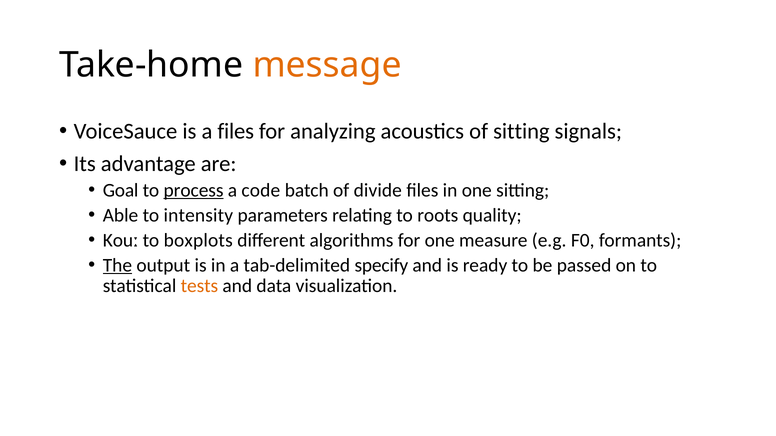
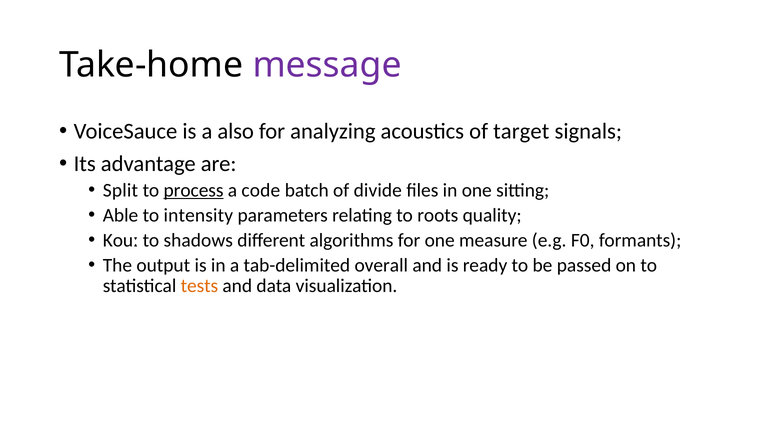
message colour: orange -> purple
a files: files -> also
of sitting: sitting -> target
Goal: Goal -> Split
boxplots: boxplots -> shadows
The underline: present -> none
specify: specify -> overall
